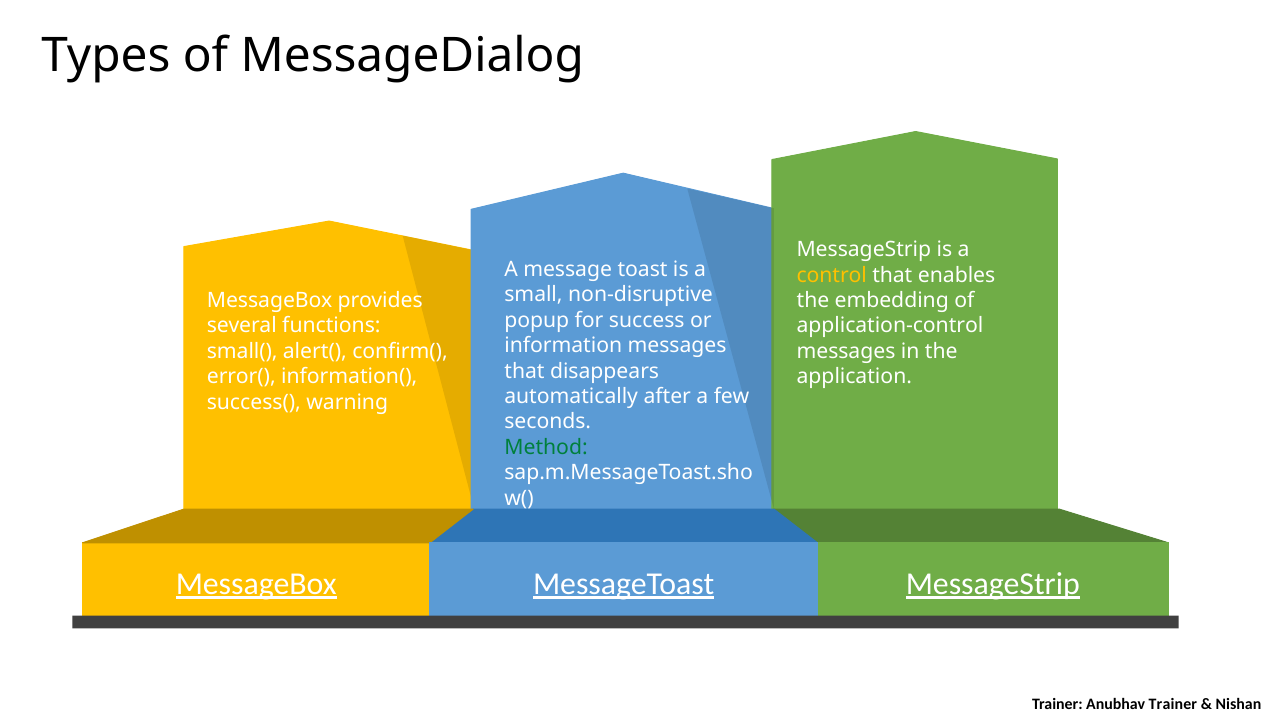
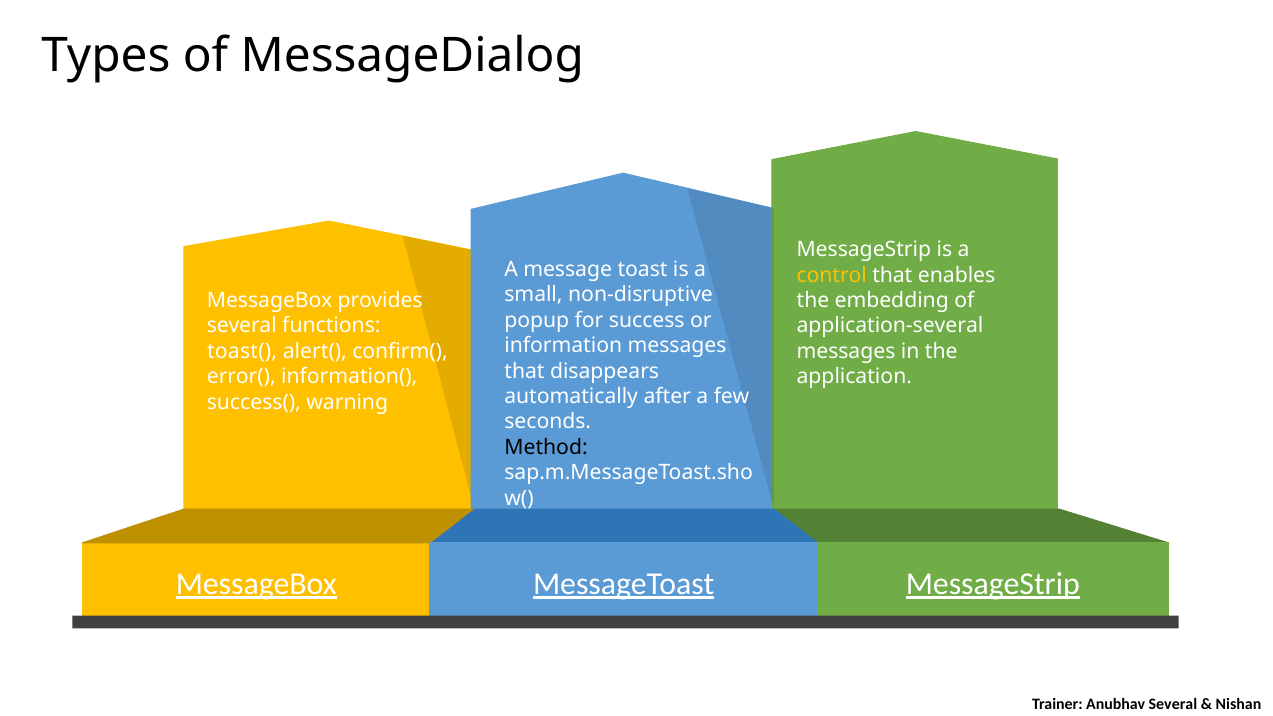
application-control: application-control -> application-several
small(: small( -> toast(
Method colour: green -> black
Anubhav Trainer: Trainer -> Several
